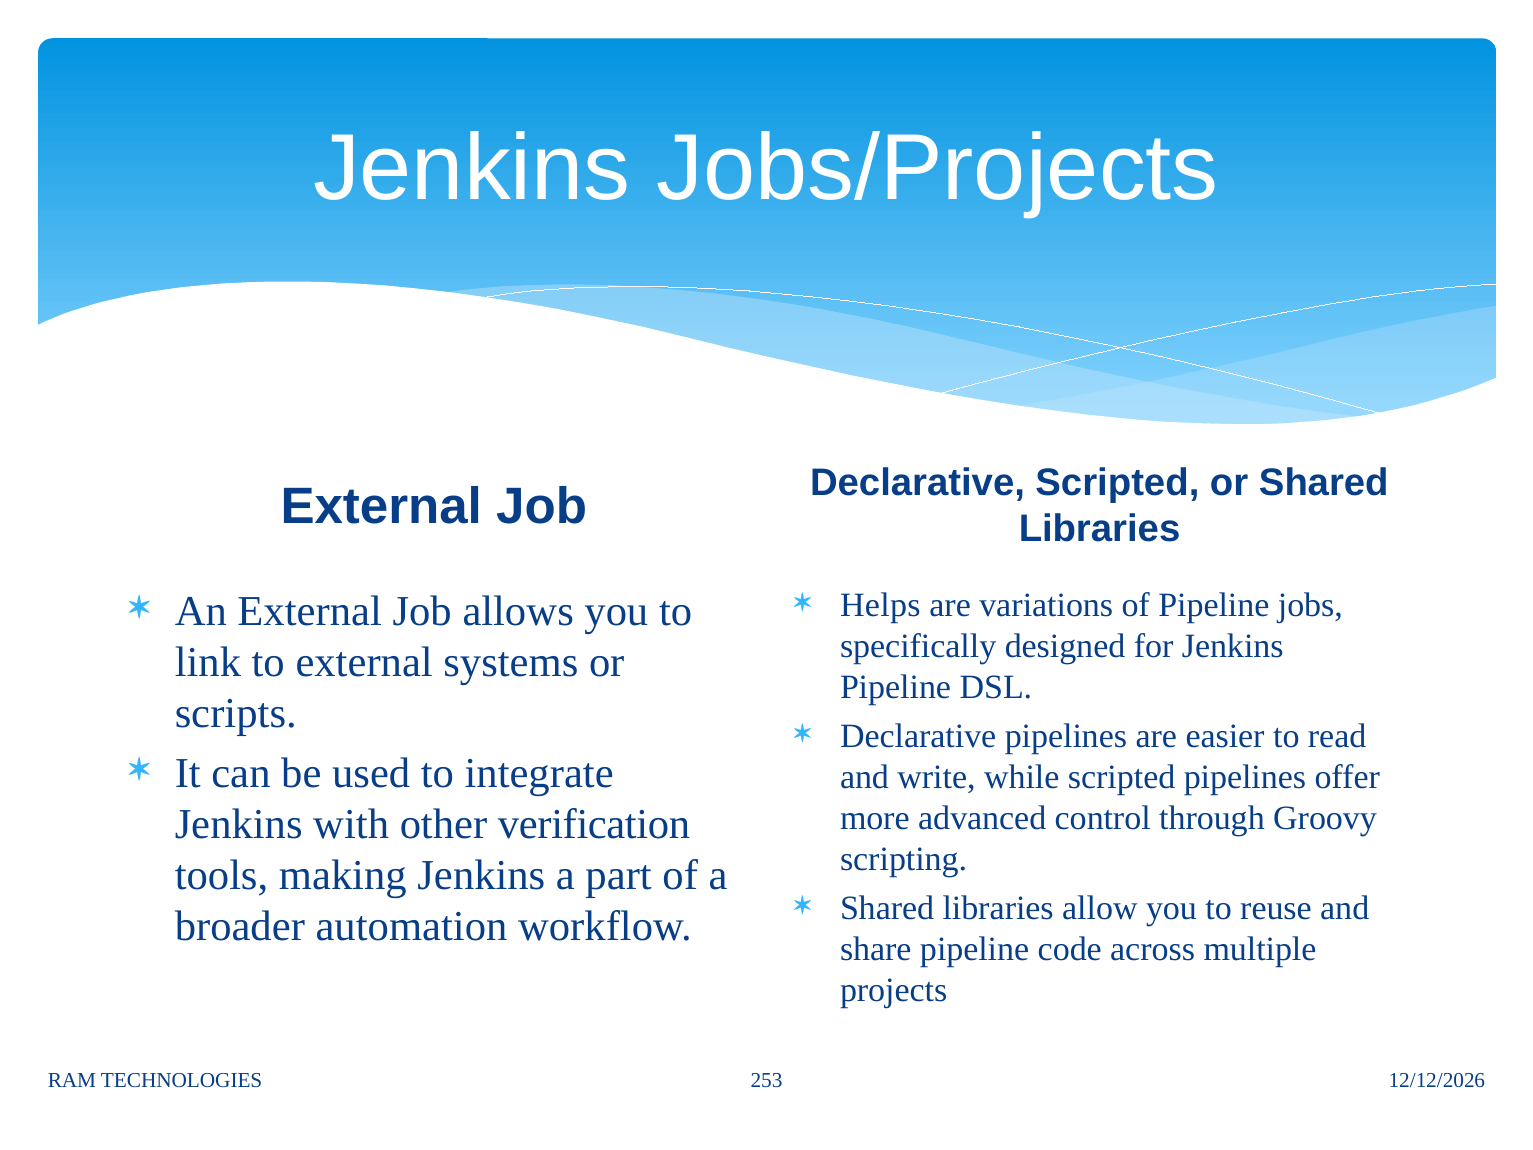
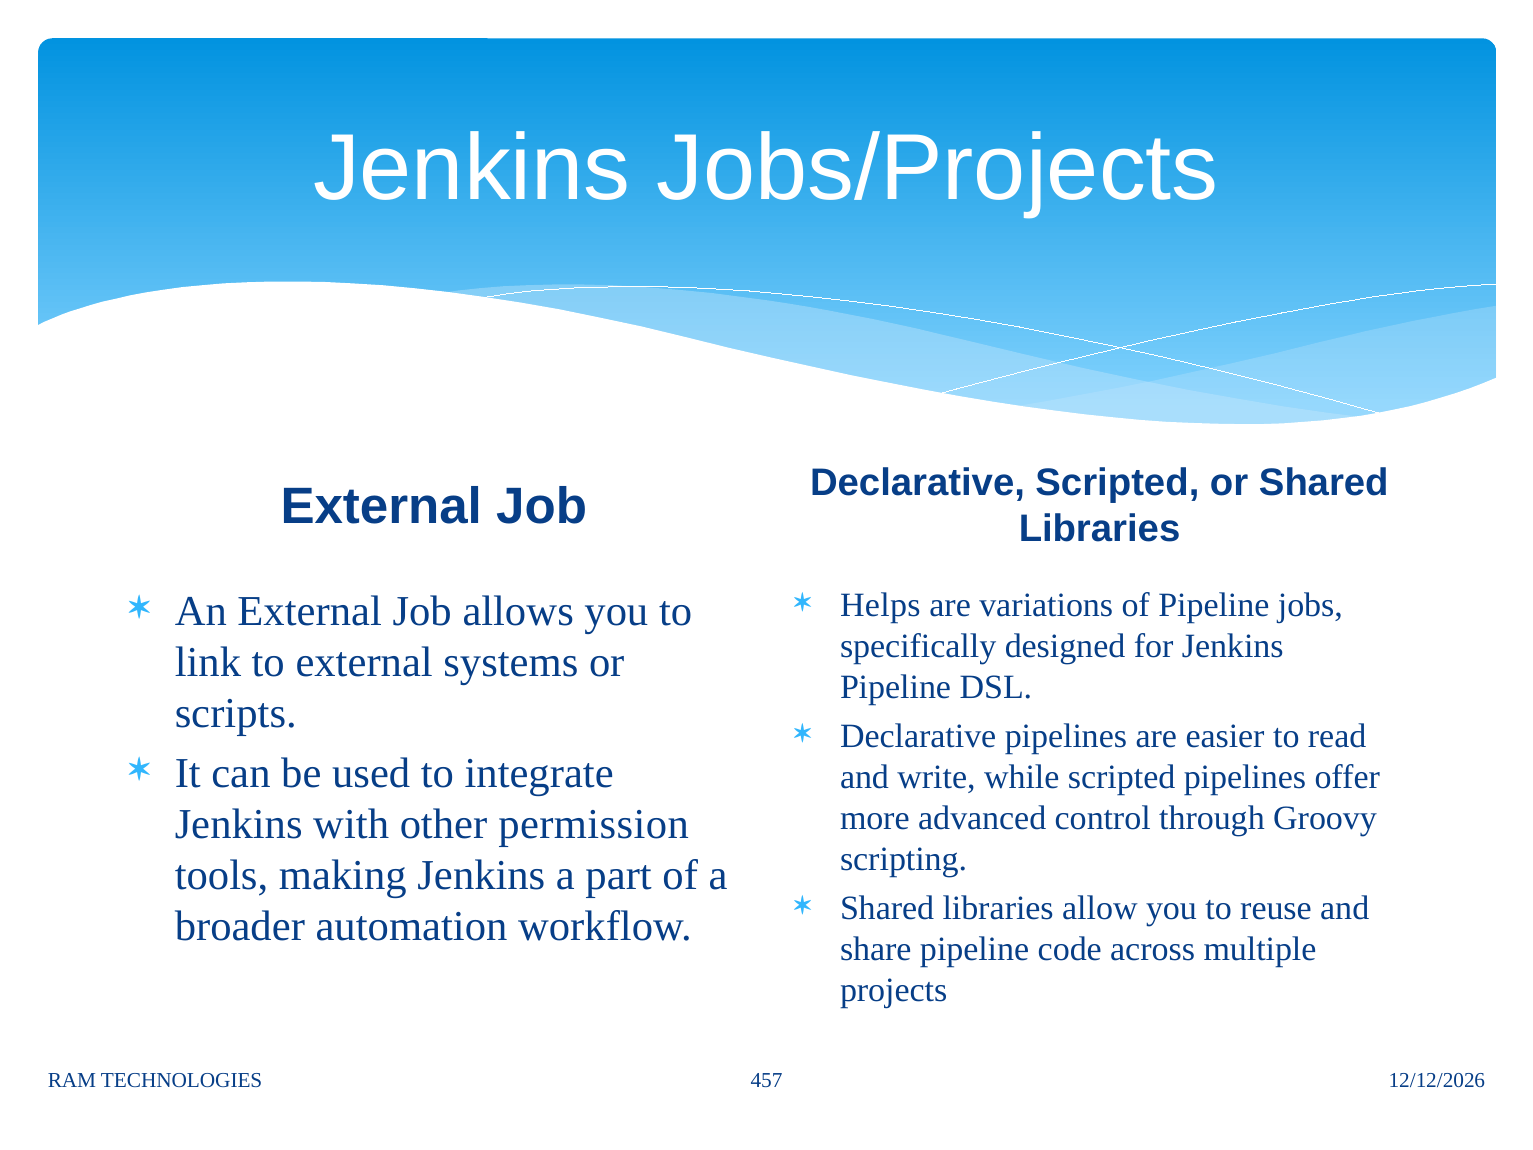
verification: verification -> permission
253: 253 -> 457
